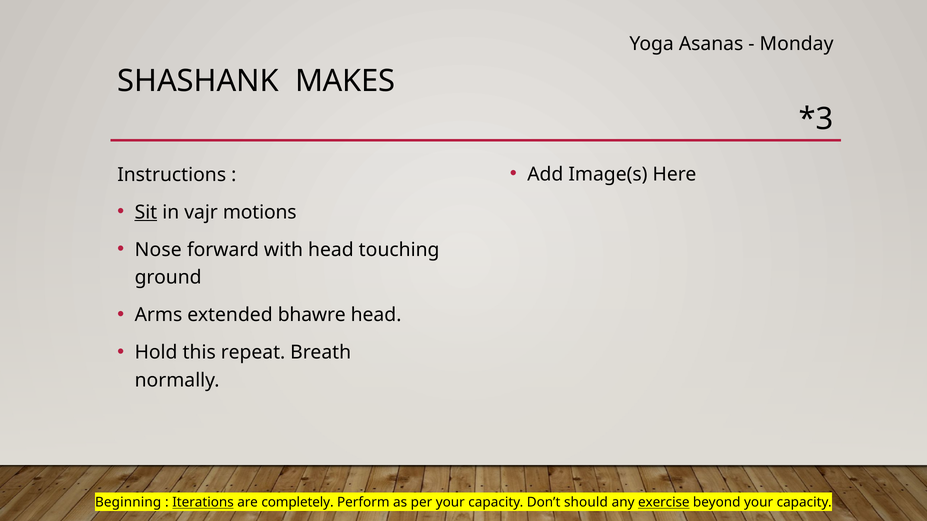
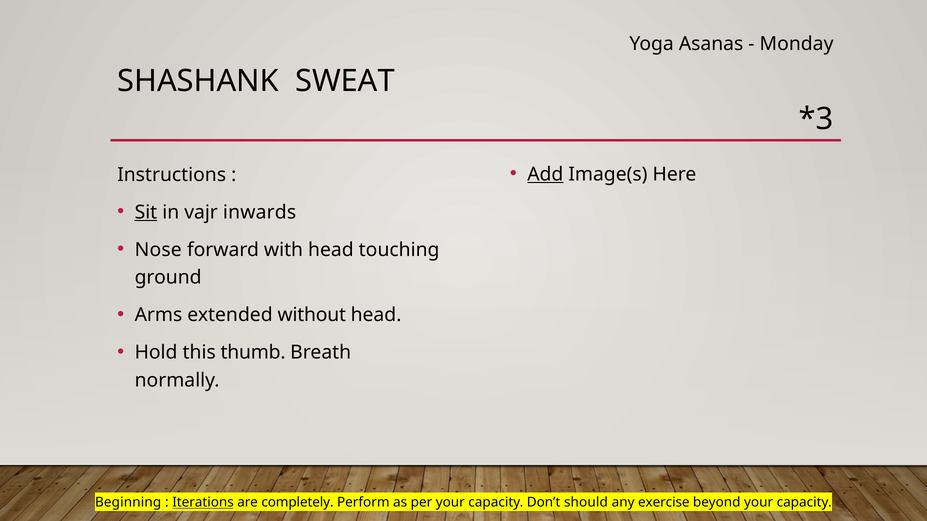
MAKES: MAKES -> SWEAT
Add underline: none -> present
motions: motions -> inwards
bhawre: bhawre -> without
repeat: repeat -> thumb
exercise underline: present -> none
